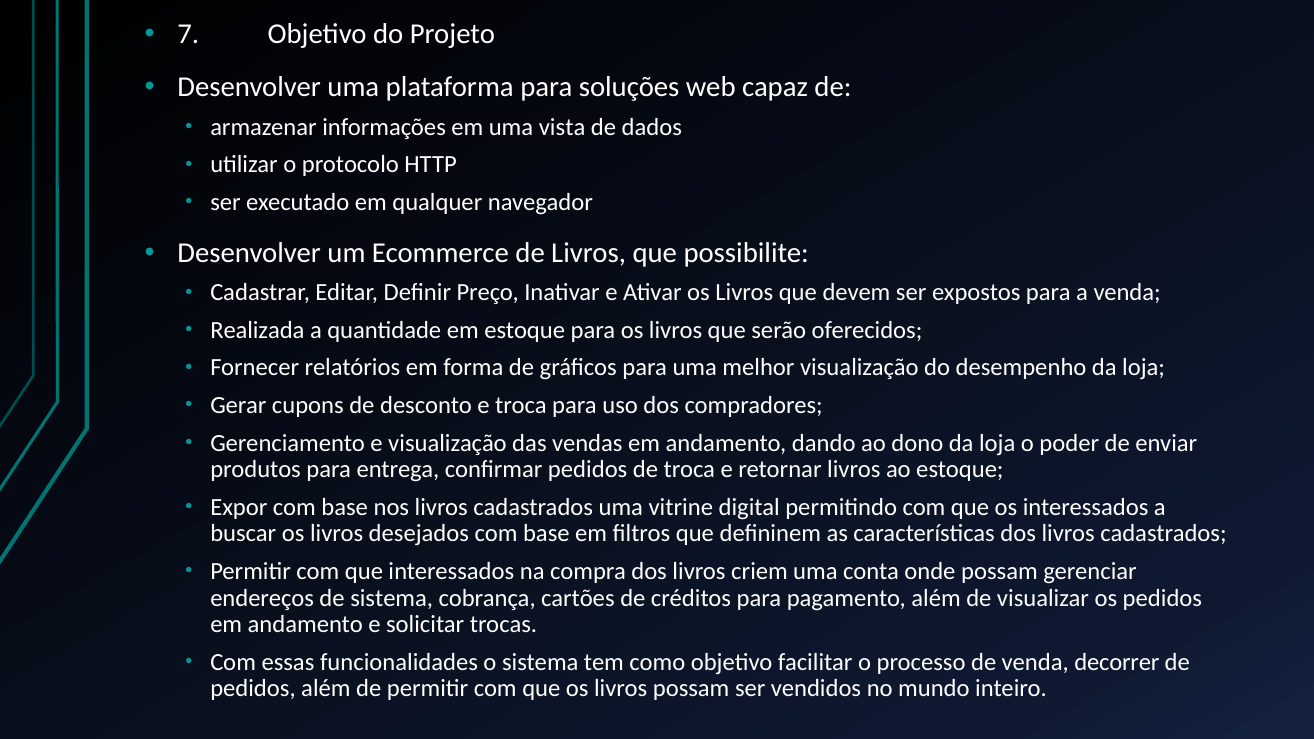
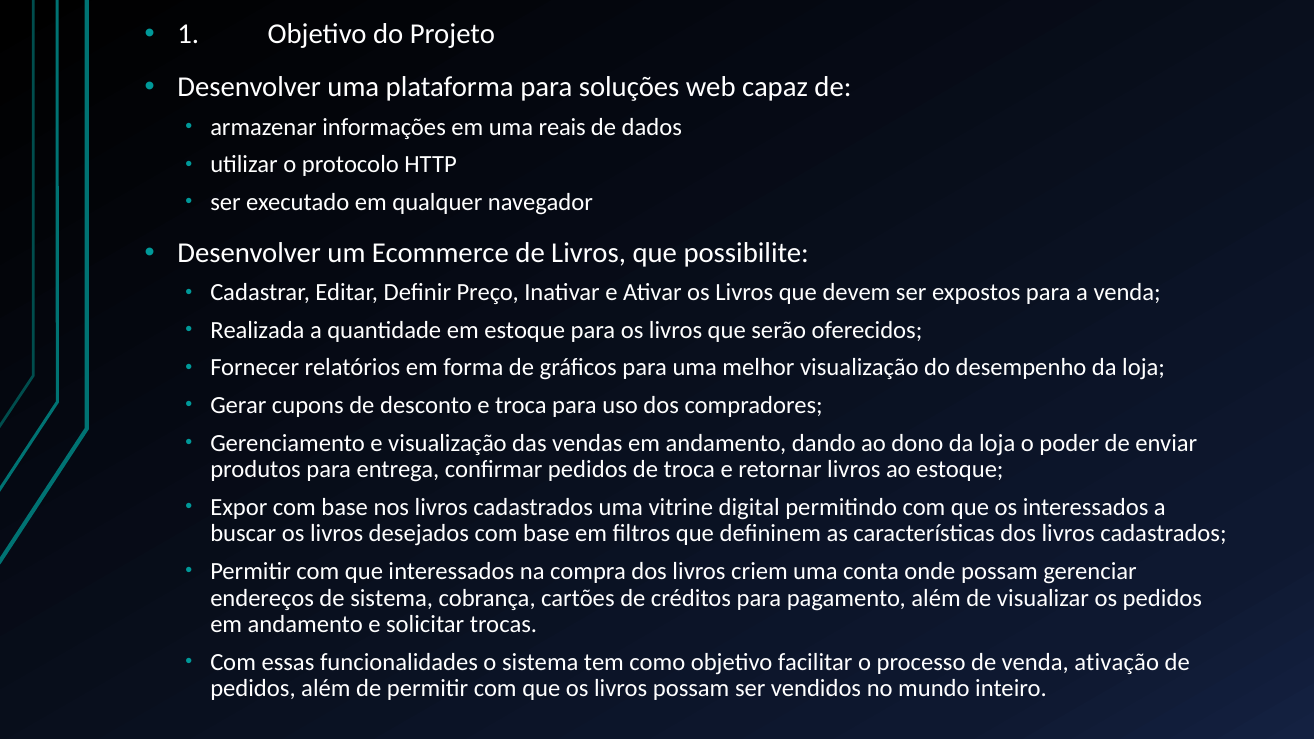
7: 7 -> 1
vista: vista -> reais
decorrer: decorrer -> ativação
